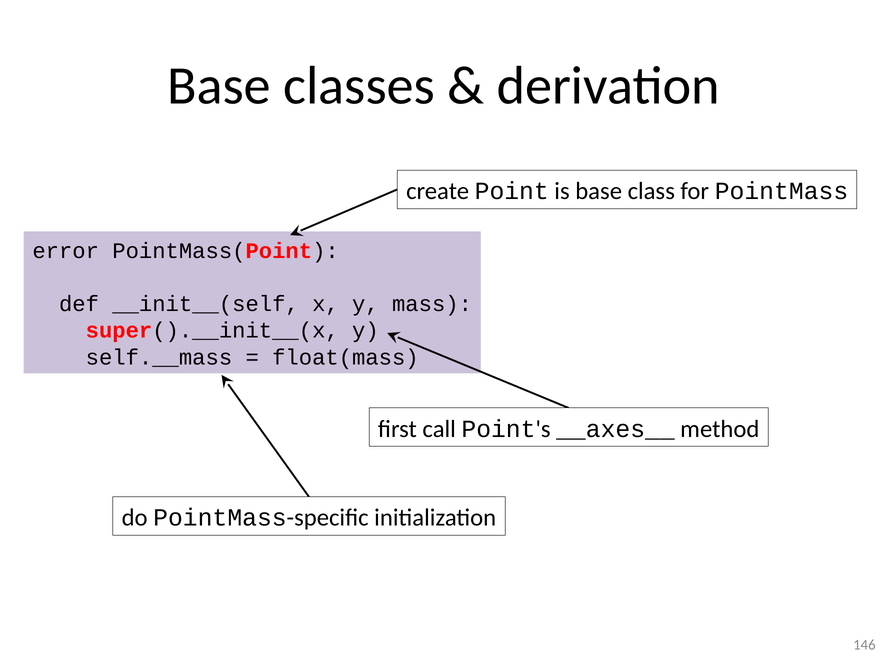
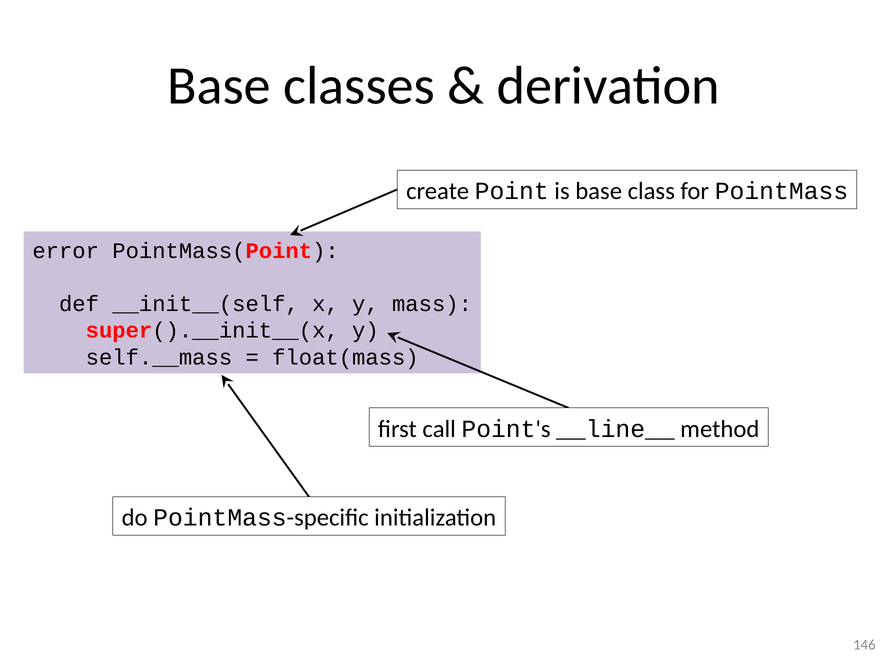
__axes__: __axes__ -> __line__
